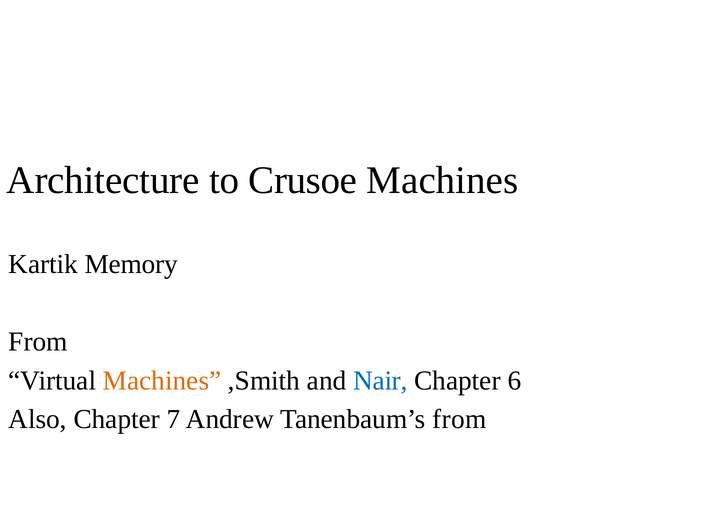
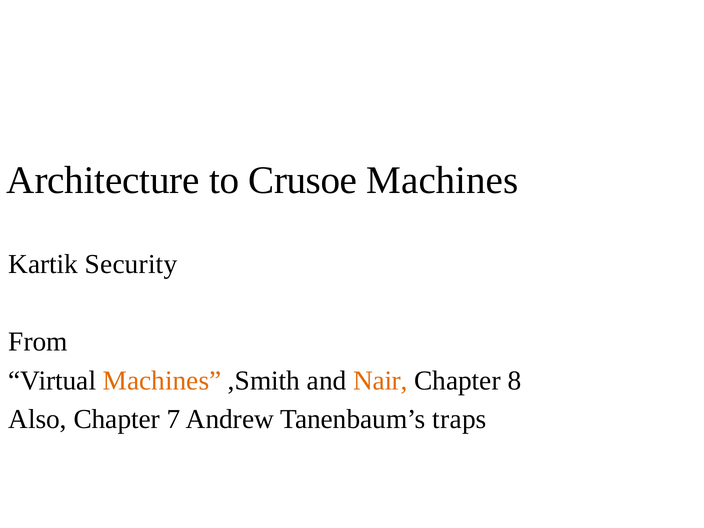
Memory: Memory -> Security
Nair colour: blue -> orange
6: 6 -> 8
Tanenbaum’s from: from -> traps
